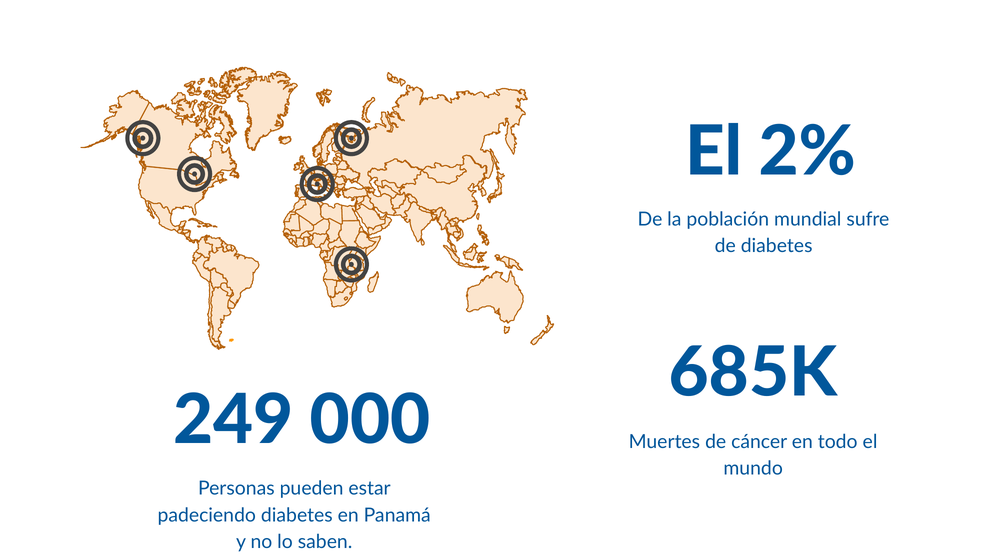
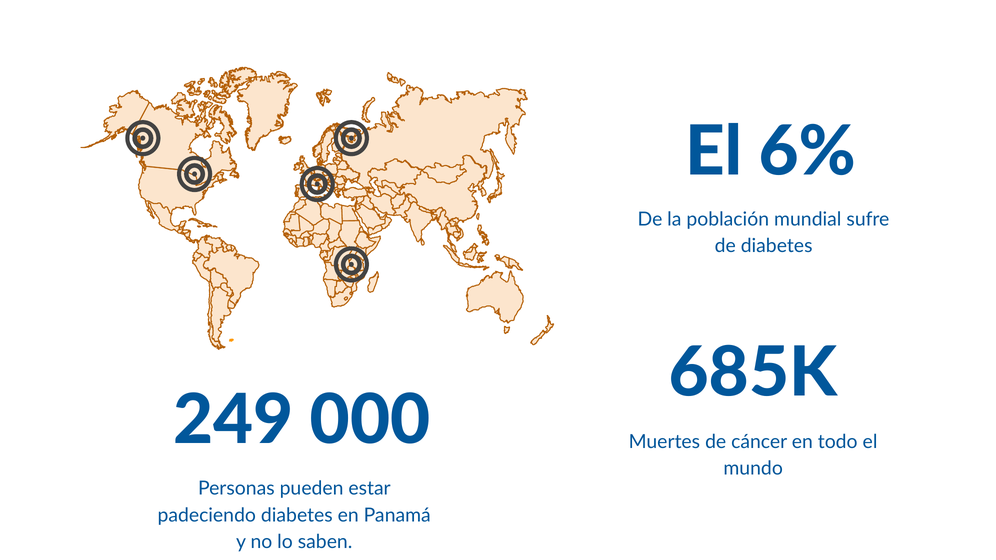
2%: 2% -> 6%
